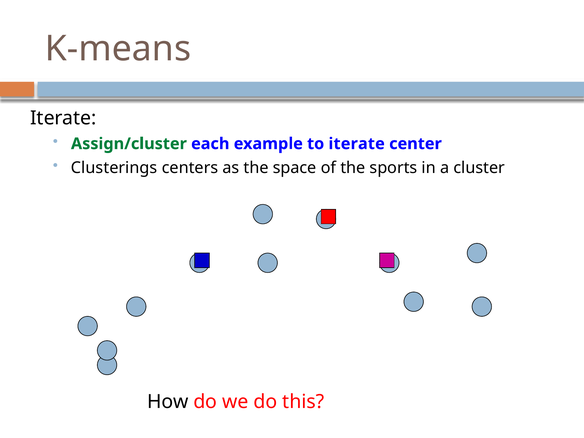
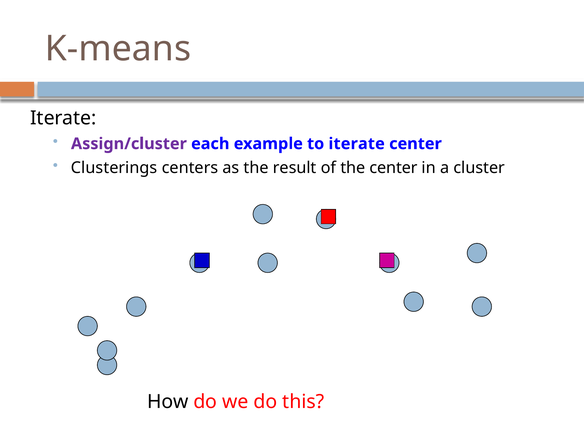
Assign/cluster colour: green -> purple
space: space -> result
the sports: sports -> center
